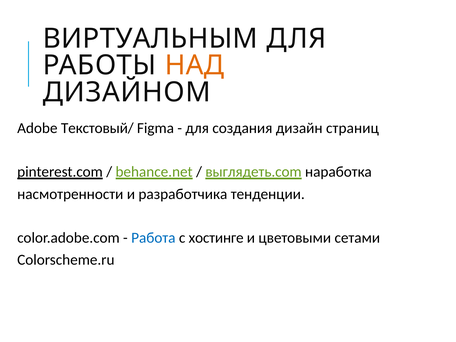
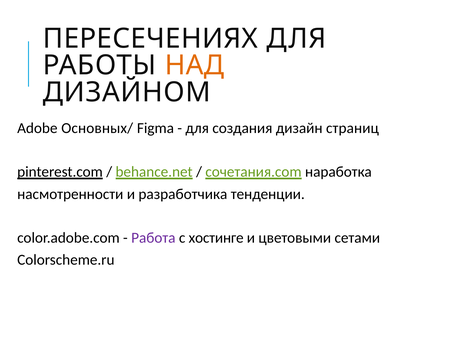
ВИРТУАЛЬНЫМ: ВИРТУАЛЬНЫМ -> ПЕРЕСЕЧЕНИЯХ
Текстовый/: Текстовый/ -> Основных/
выглядеть.com: выглядеть.com -> сочетания.com
Работа colour: blue -> purple
